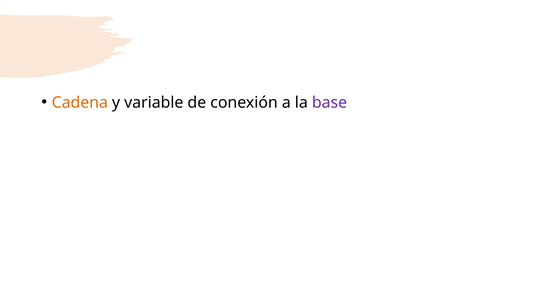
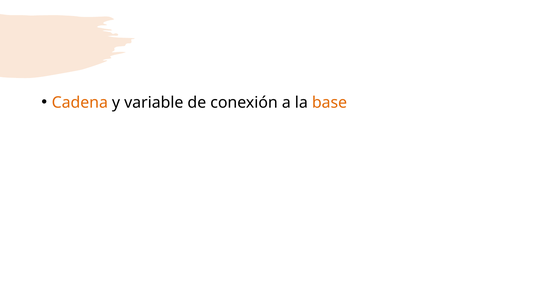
base colour: purple -> orange
